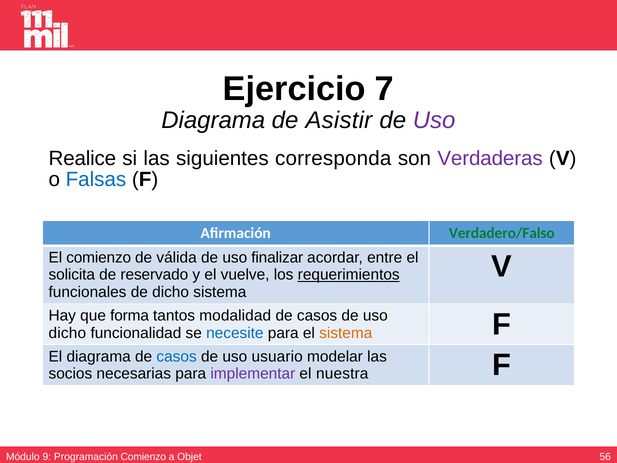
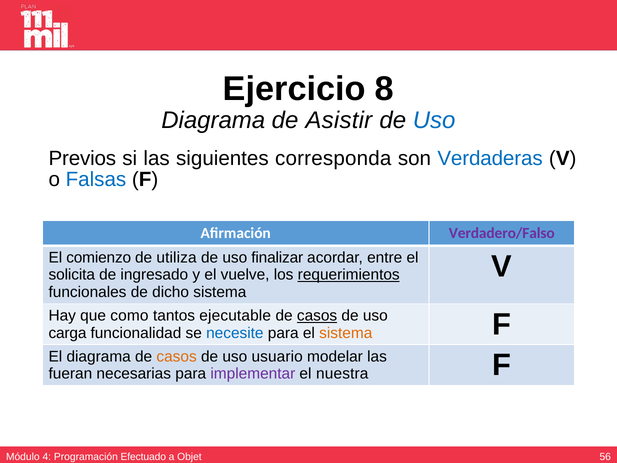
7: 7 -> 8
Uso at (434, 120) colour: purple -> blue
Realice: Realice -> Previos
Verdaderas colour: purple -> blue
Verdadero/Falso colour: green -> purple
válida: válida -> utiliza
reservado: reservado -> ingresado
forma: forma -> como
modalidad: modalidad -> ejecutable
casos at (317, 315) underline: none -> present
dicho at (67, 333): dicho -> carga
casos at (177, 356) colour: blue -> orange
socios: socios -> fueran
9: 9 -> 4
Programación Comienzo: Comienzo -> Efectuado
